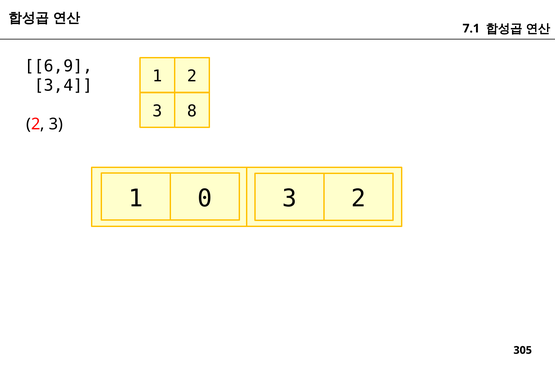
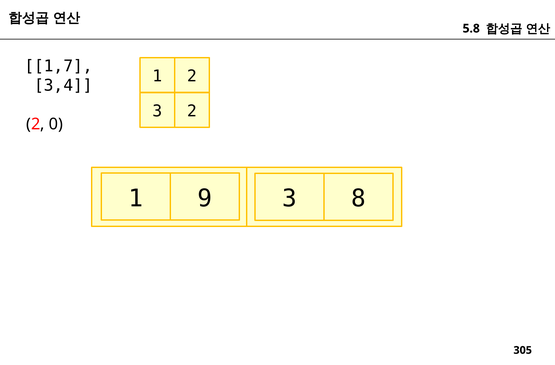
7.1: 7.1 -> 5.8
6,9: 6,9 -> 1,7
3 8: 8 -> 2
3 at (56, 124): 3 -> 0
0: 0 -> 9
3 2: 2 -> 8
